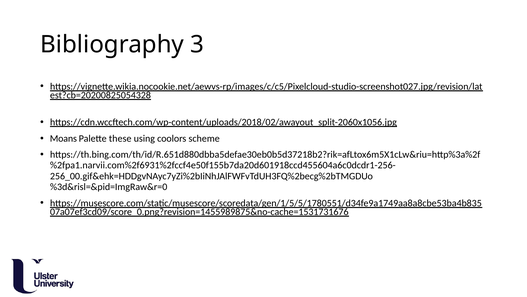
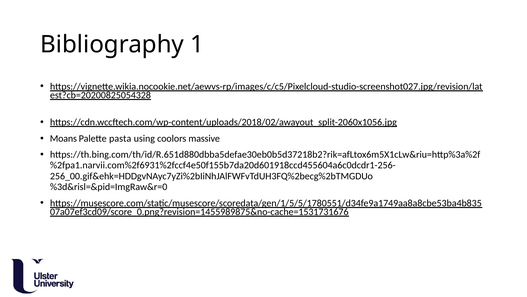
3: 3 -> 1
these: these -> pasta
scheme: scheme -> massive
